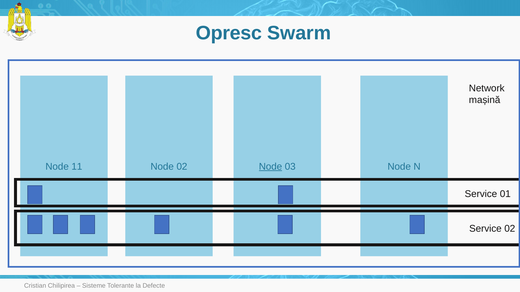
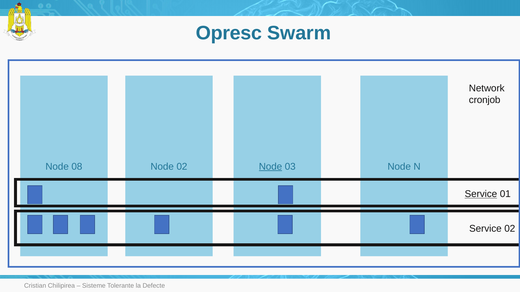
mașină: mașină -> cronjob
11: 11 -> 08
Service at (481, 194) underline: none -> present
